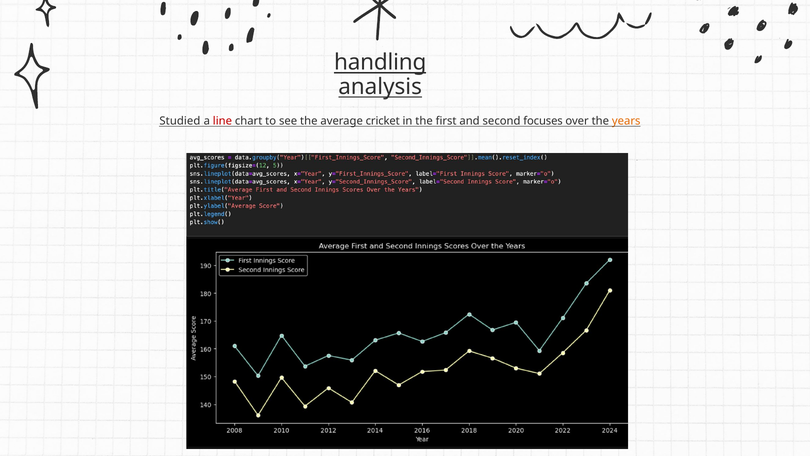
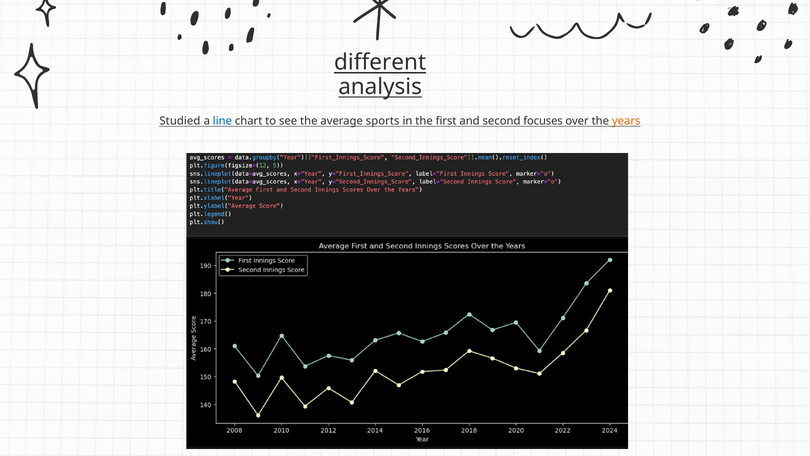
handling: handling -> different
line colour: red -> blue
cricket: cricket -> sports
